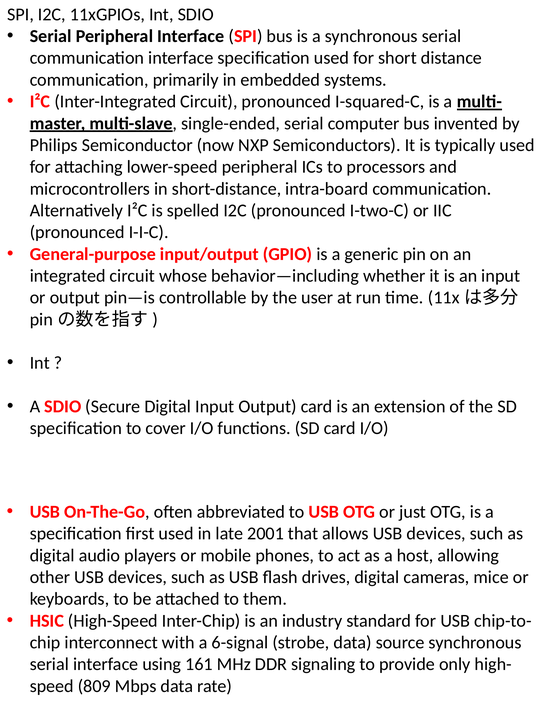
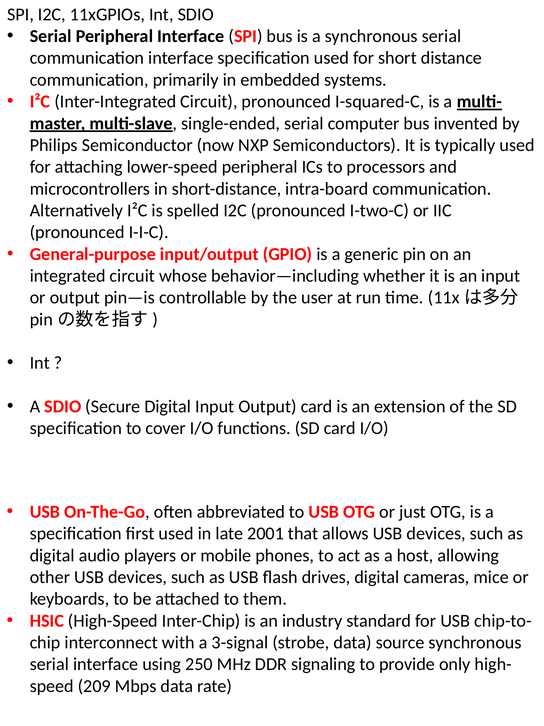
6-signal: 6-signal -> 3-signal
161: 161 -> 250
809: 809 -> 209
